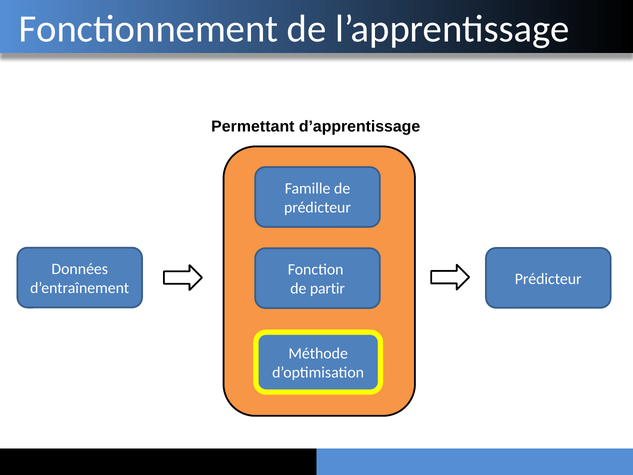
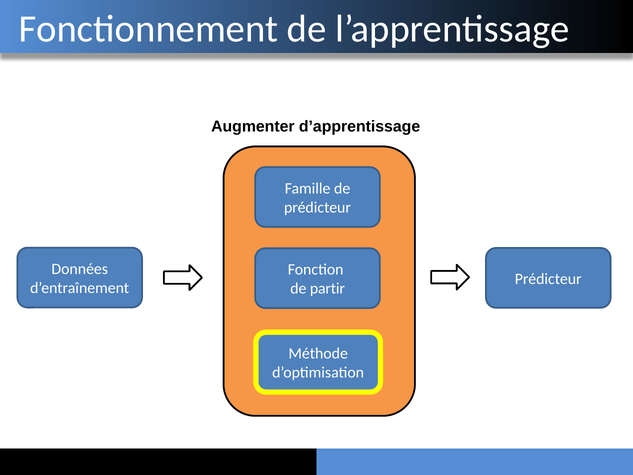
Permettant: Permettant -> Augmenter
